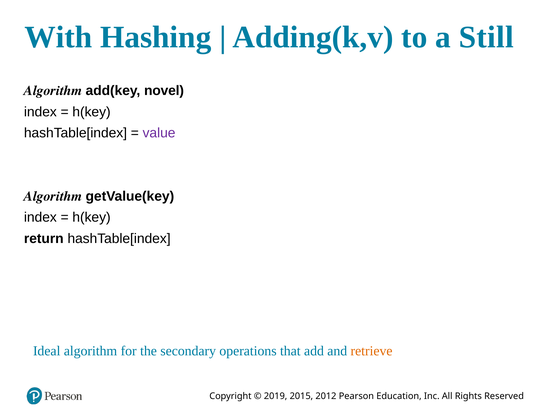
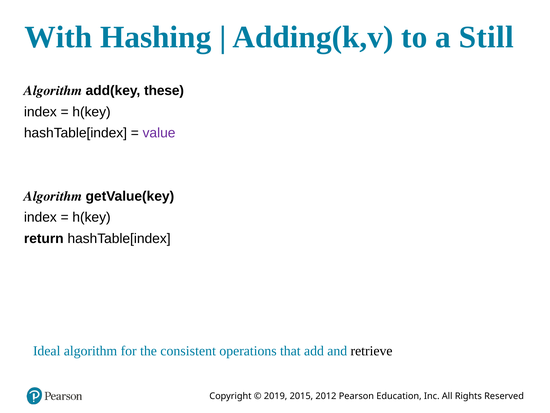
novel: novel -> these
secondary: secondary -> consistent
retrieve colour: orange -> black
